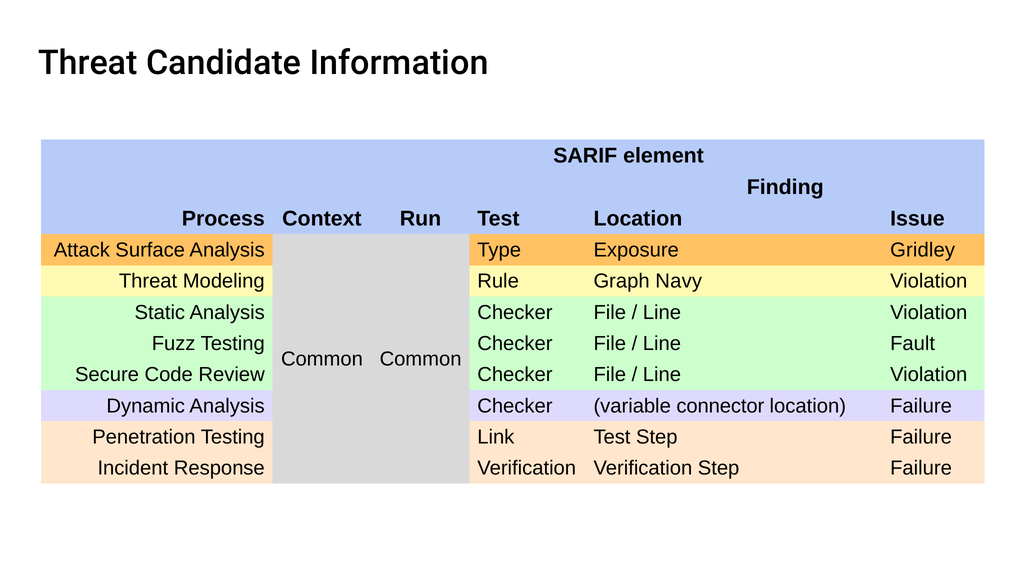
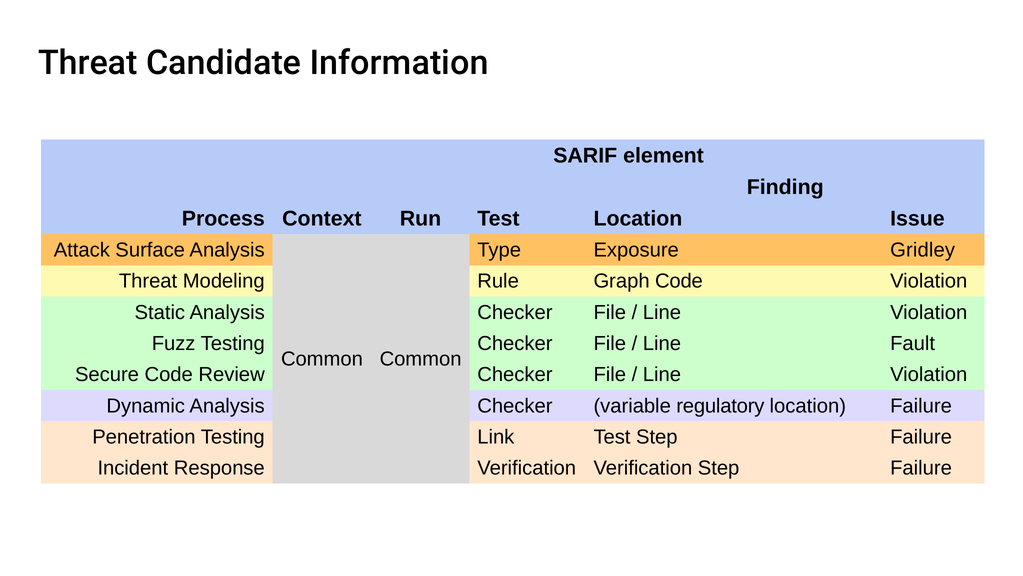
Graph Navy: Navy -> Code
connector: connector -> regulatory
